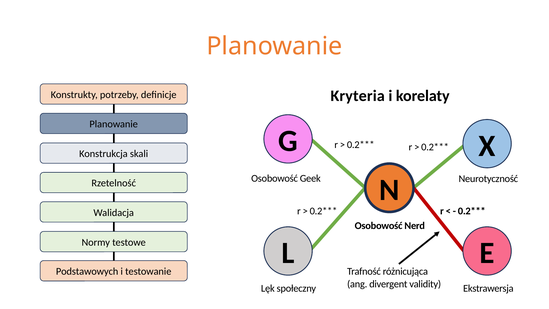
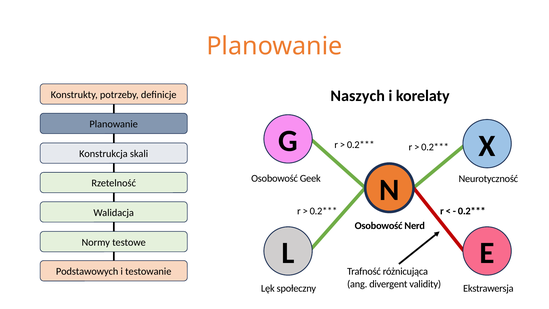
Kryteria: Kryteria -> Naszych
